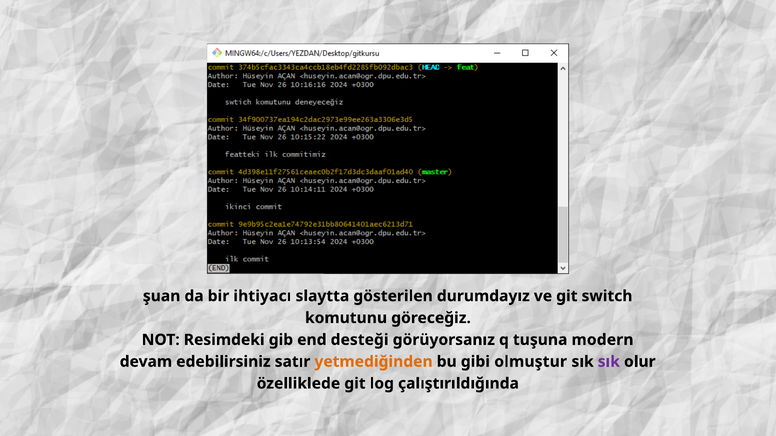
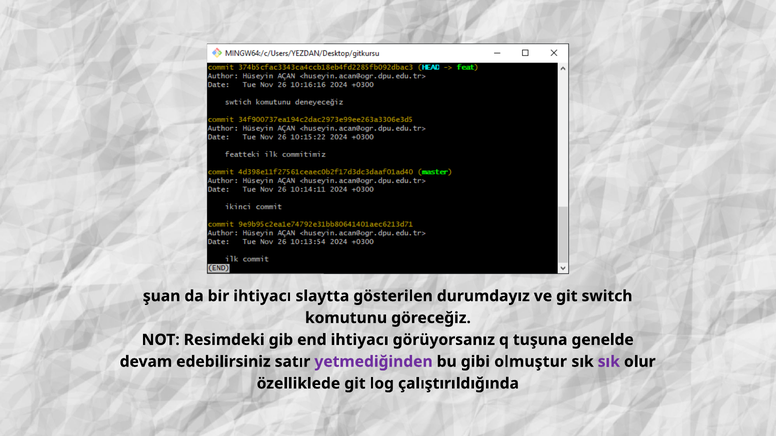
end desteği: desteği -> ihtiyacı
modern: modern -> genelde
yetmediğinden colour: orange -> purple
